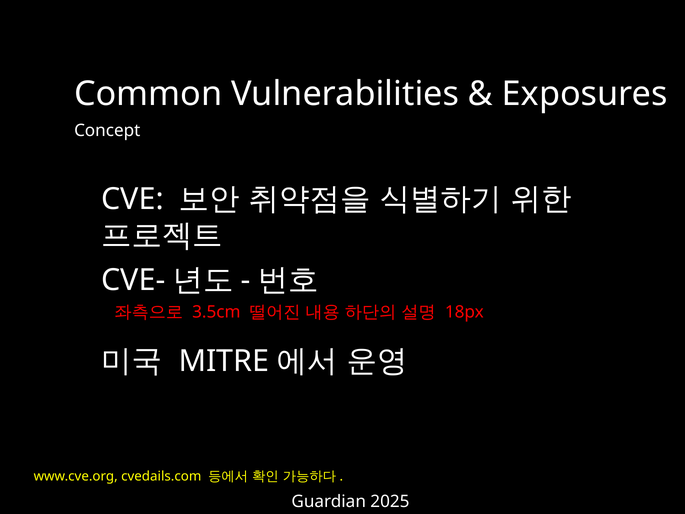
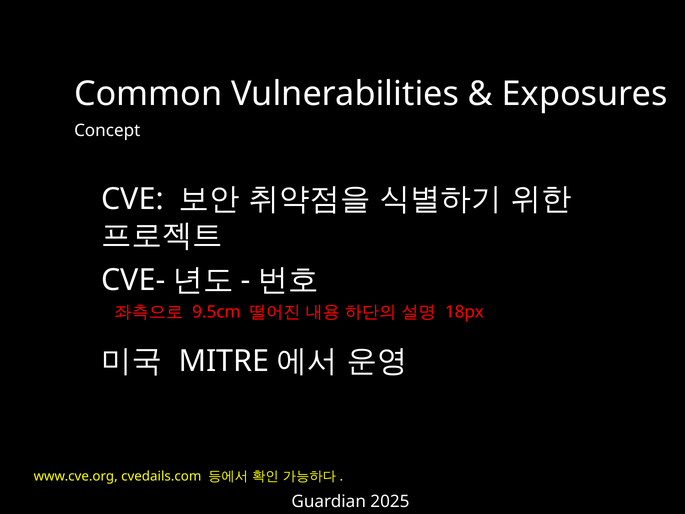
3.5cm: 3.5cm -> 9.5cm
